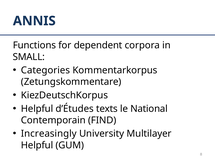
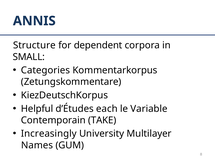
Functions: Functions -> Structure
texts: texts -> each
National: National -> Variable
FIND: FIND -> TAKE
Helpful at (37, 145): Helpful -> Names
